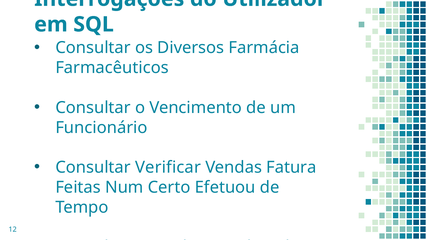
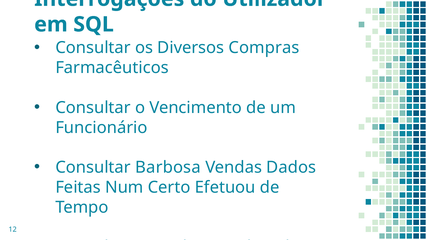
Diversos Farmácia: Farmácia -> Compras
Verificar: Verificar -> Barbosa
Fatura: Fatura -> Dados
